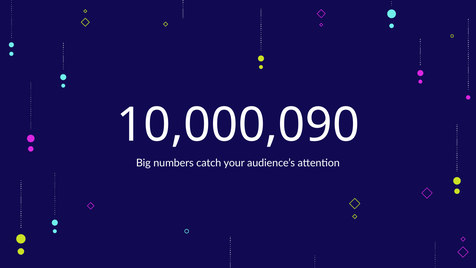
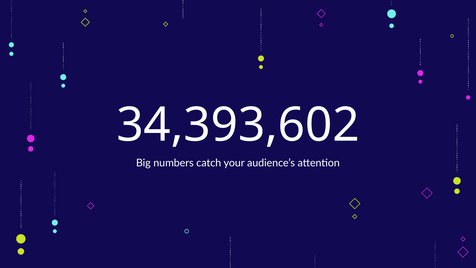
10,000,090: 10,000,090 -> 34,393,602
